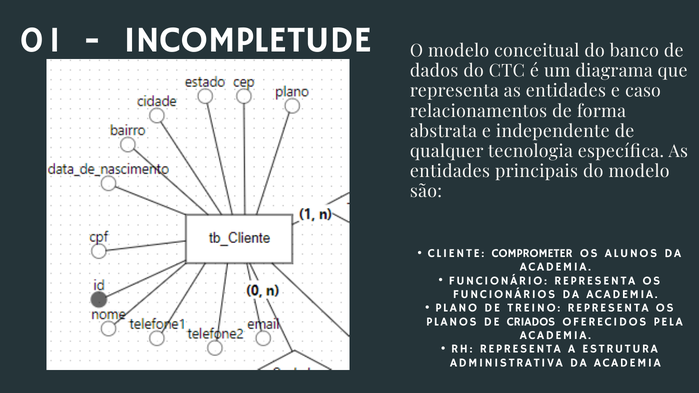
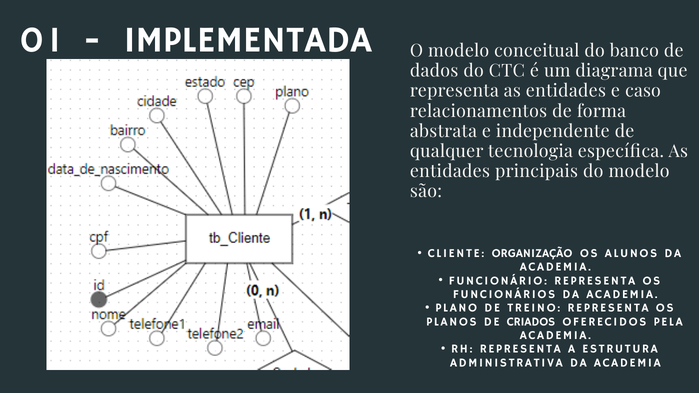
INCOMPLETUDE: INCOMPLETUDE -> IMPLEMENTADA
COMPROMETER: COMPROMETER -> ORGANIZAÇÃO
